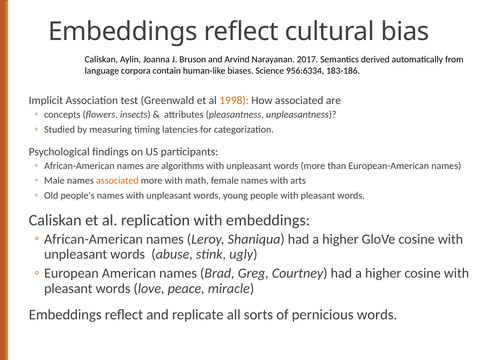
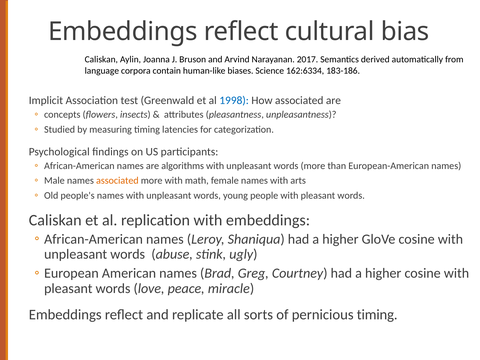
956:6334: 956:6334 -> 162:6334
1998 colour: orange -> blue
pernicious words: words -> timing
